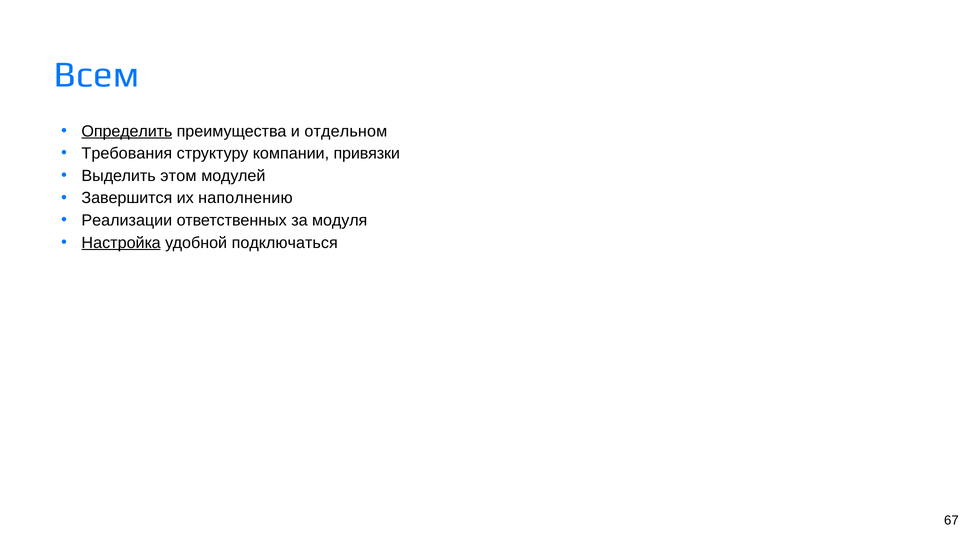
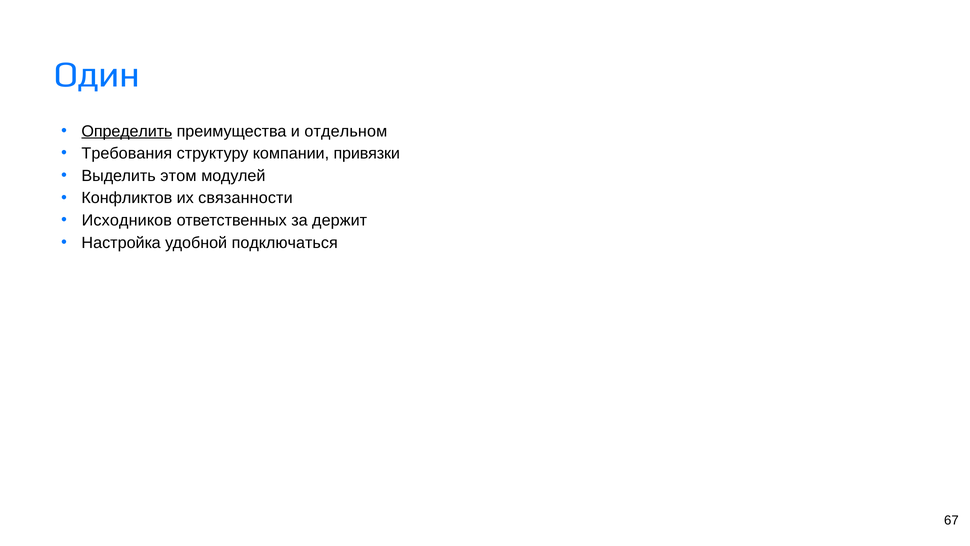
Всем: Всем -> Один
Завершится: Завершится -> Конфликтов
наполнению: наполнению -> связанности
Реализации: Реализации -> Исходников
модуля: модуля -> держит
Настройка underline: present -> none
